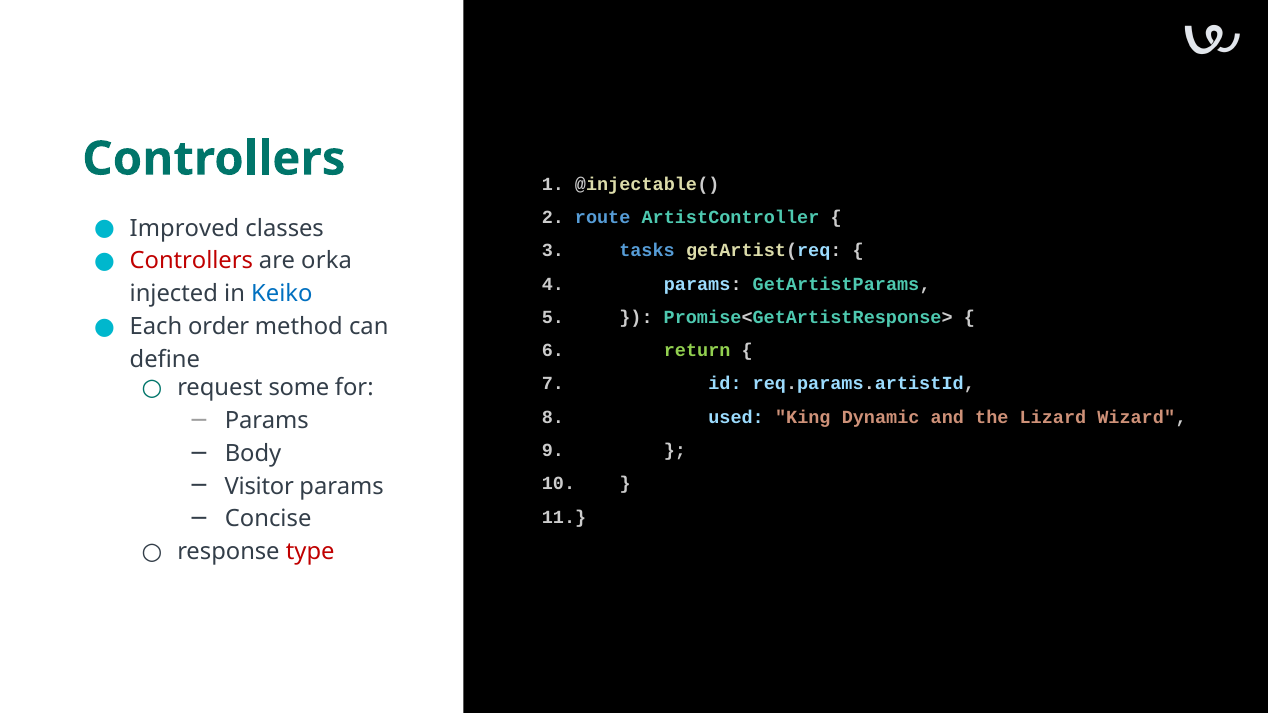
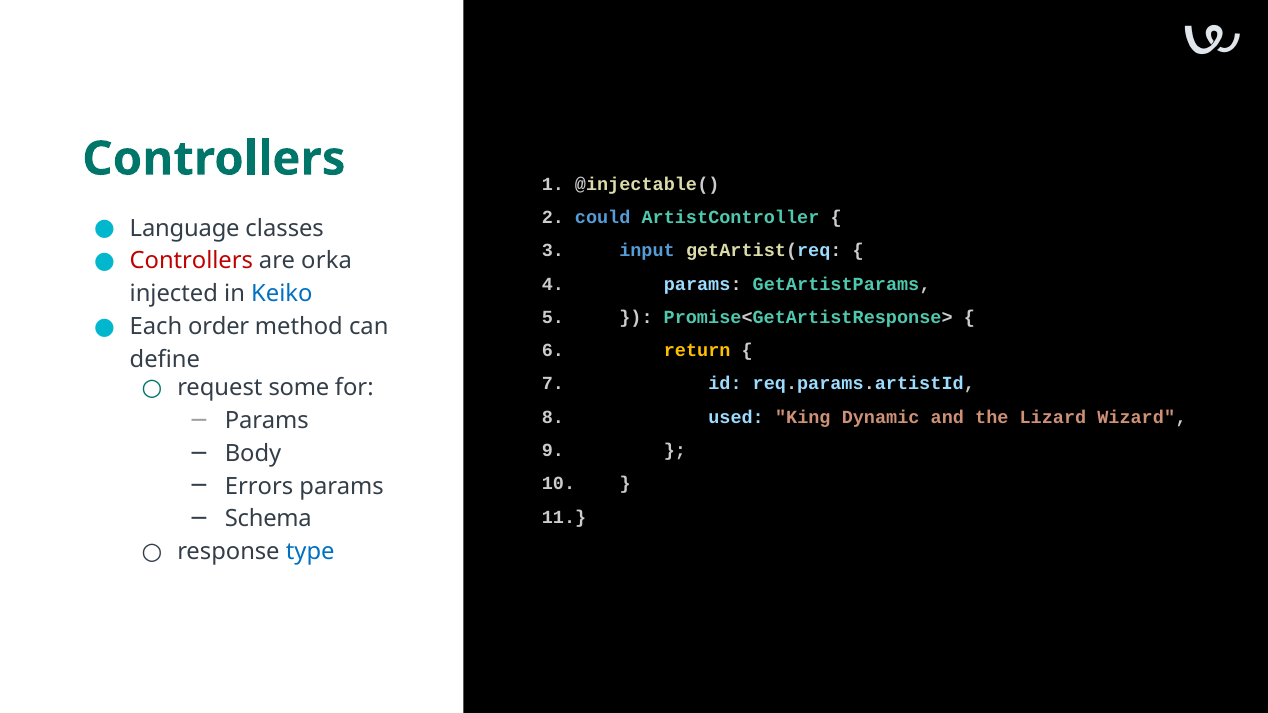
route: route -> could
Improved: Improved -> Language
tasks: tasks -> input
return colour: light green -> yellow
Visitor: Visitor -> Errors
Concise: Concise -> Schema
type colour: red -> blue
